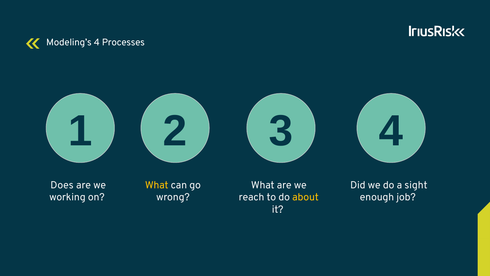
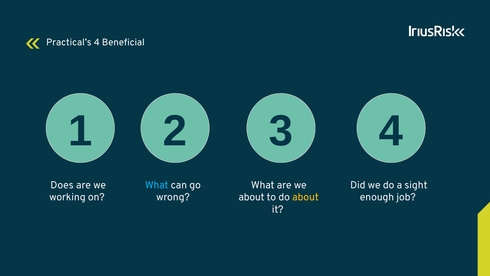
Modeling’s: Modeling’s -> Practical’s
Processes: Processes -> Beneficial
What at (157, 185) colour: yellow -> light blue
reach at (251, 197): reach -> about
